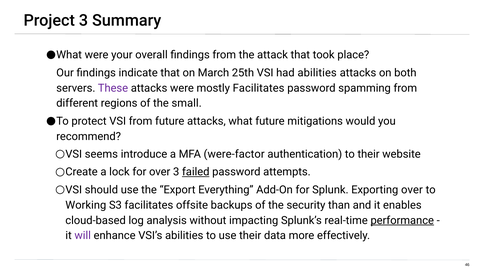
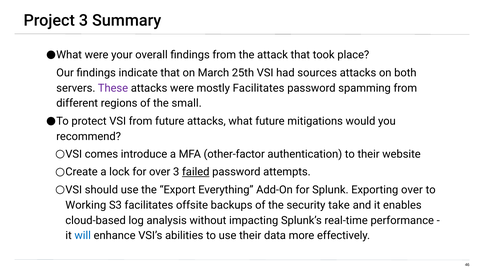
had abilities: abilities -> sources
seems: seems -> comes
were-factor: were-factor -> other-factor
than: than -> take
performance underline: present -> none
will colour: purple -> blue
